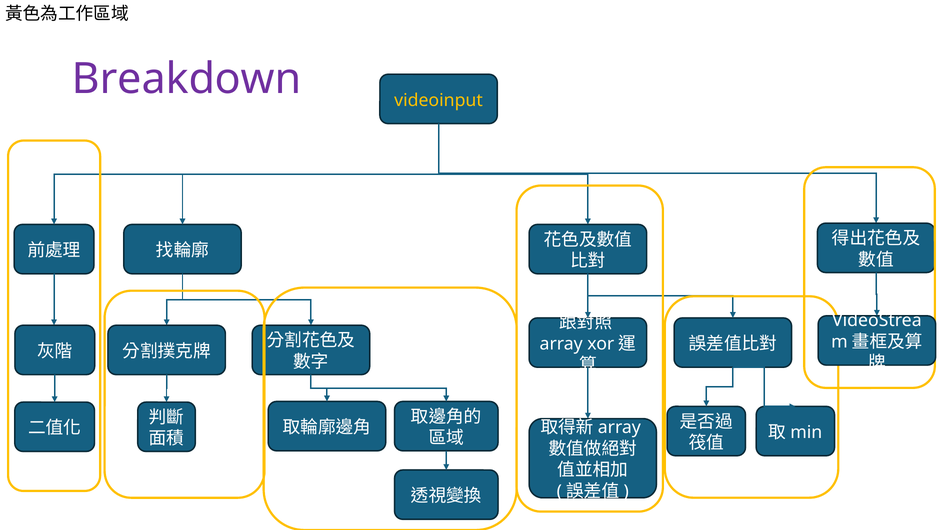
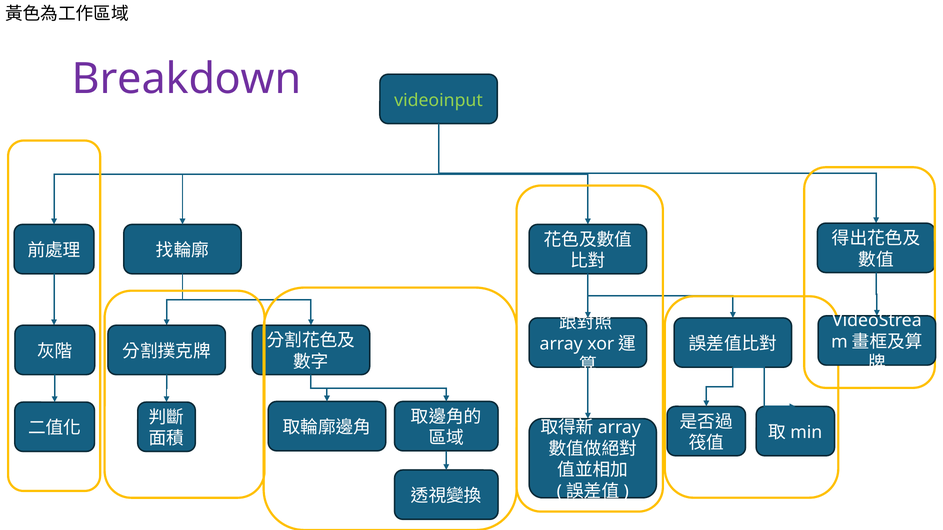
videoinput colour: yellow -> light green
